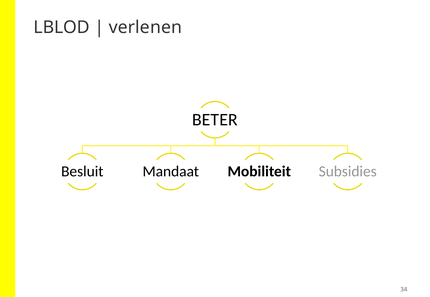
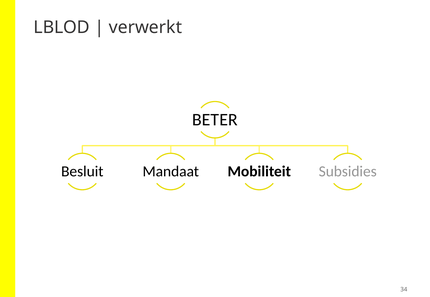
verlenen: verlenen -> verwerkt
